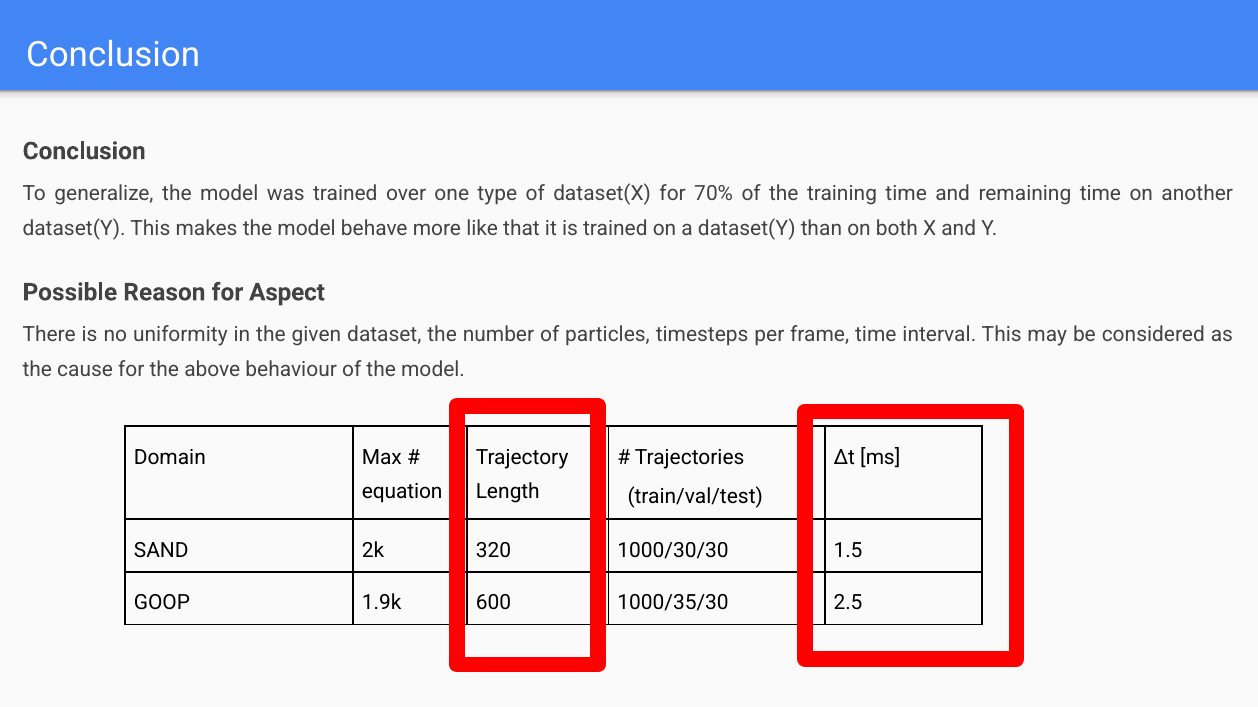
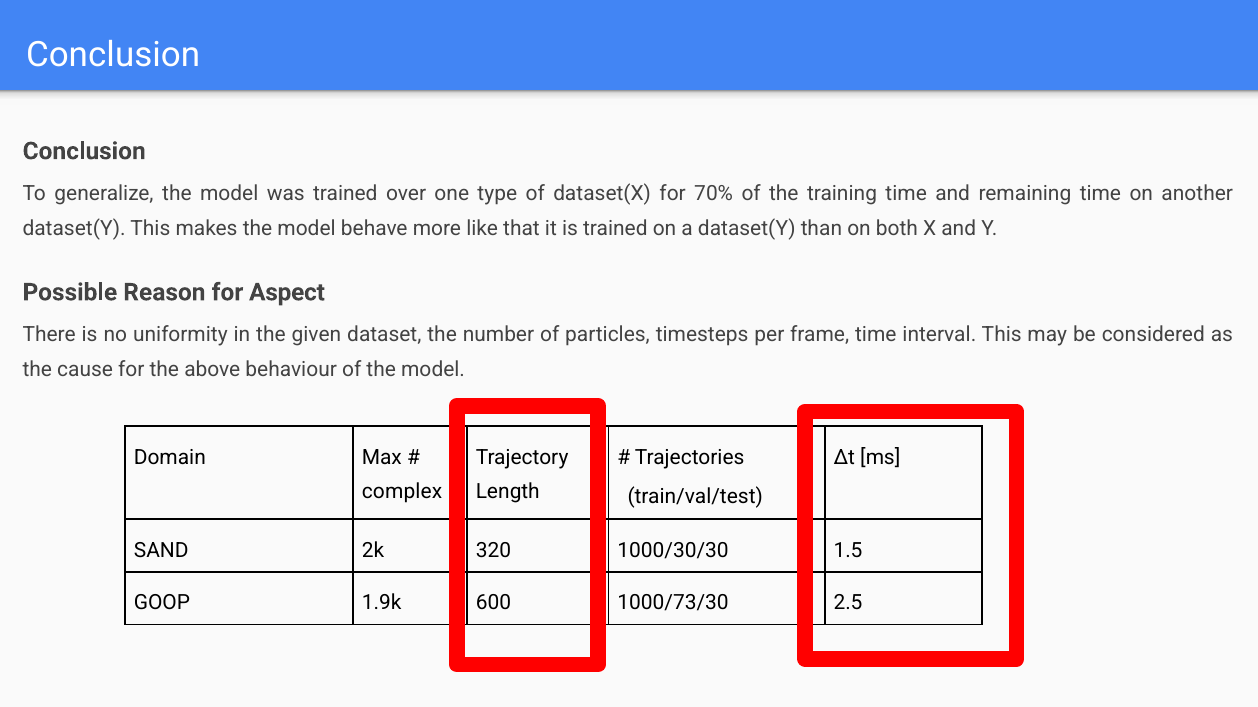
equation: equation -> complex
1000/35/30: 1000/35/30 -> 1000/73/30
